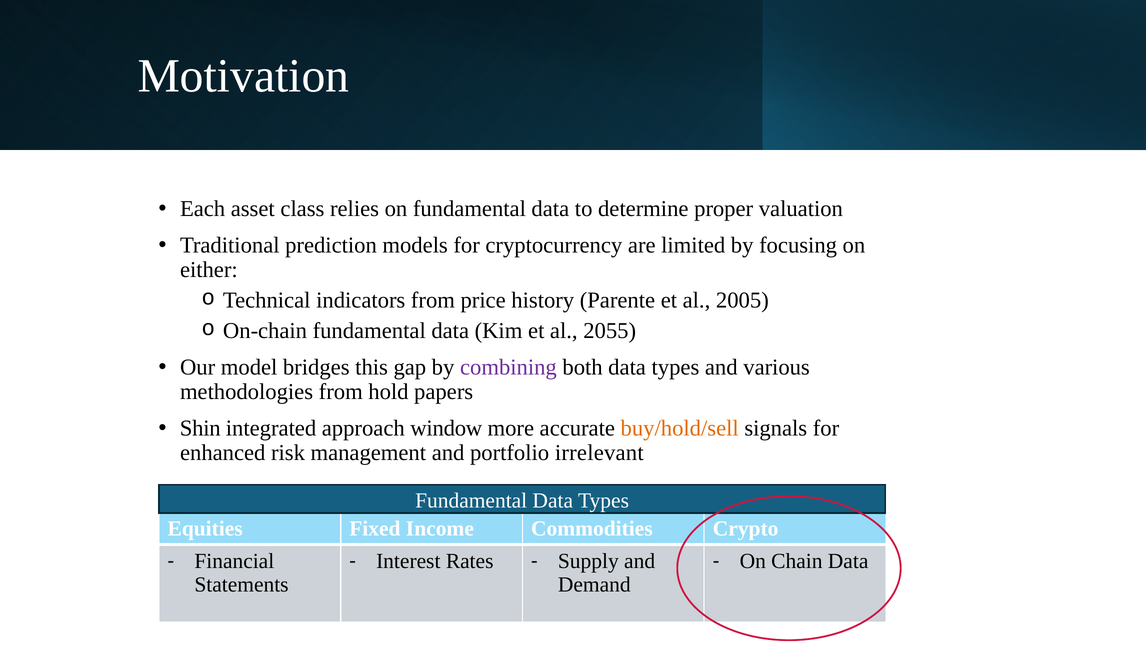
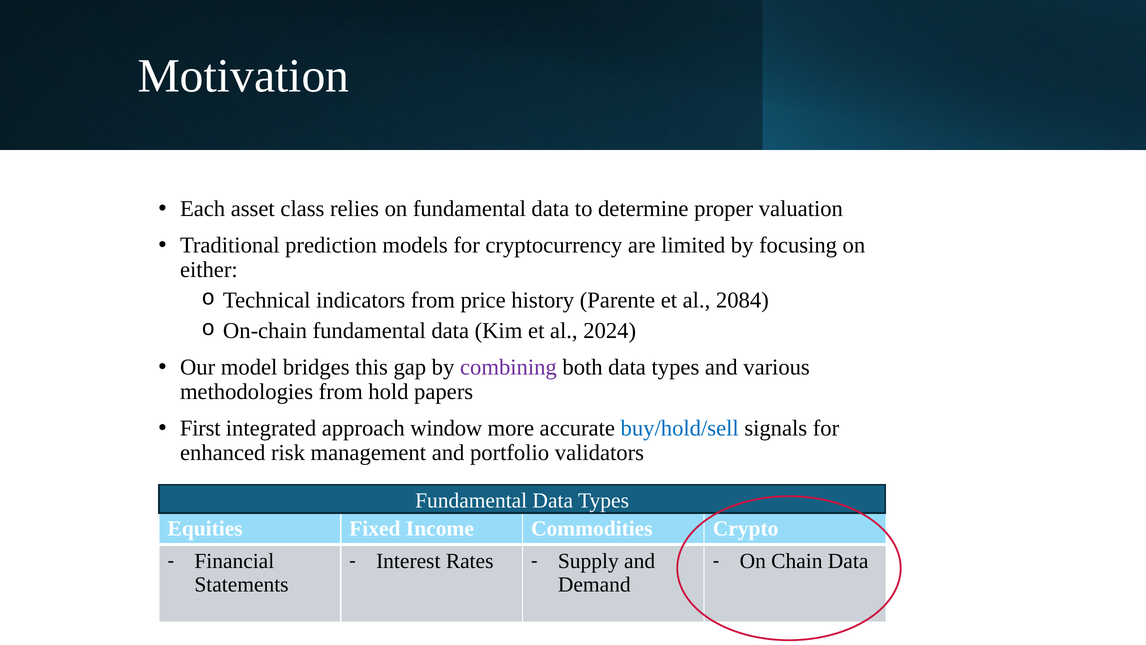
2005: 2005 -> 2084
2055: 2055 -> 2024
Shin: Shin -> First
buy/hold/sell colour: orange -> blue
irrelevant: irrelevant -> validators
